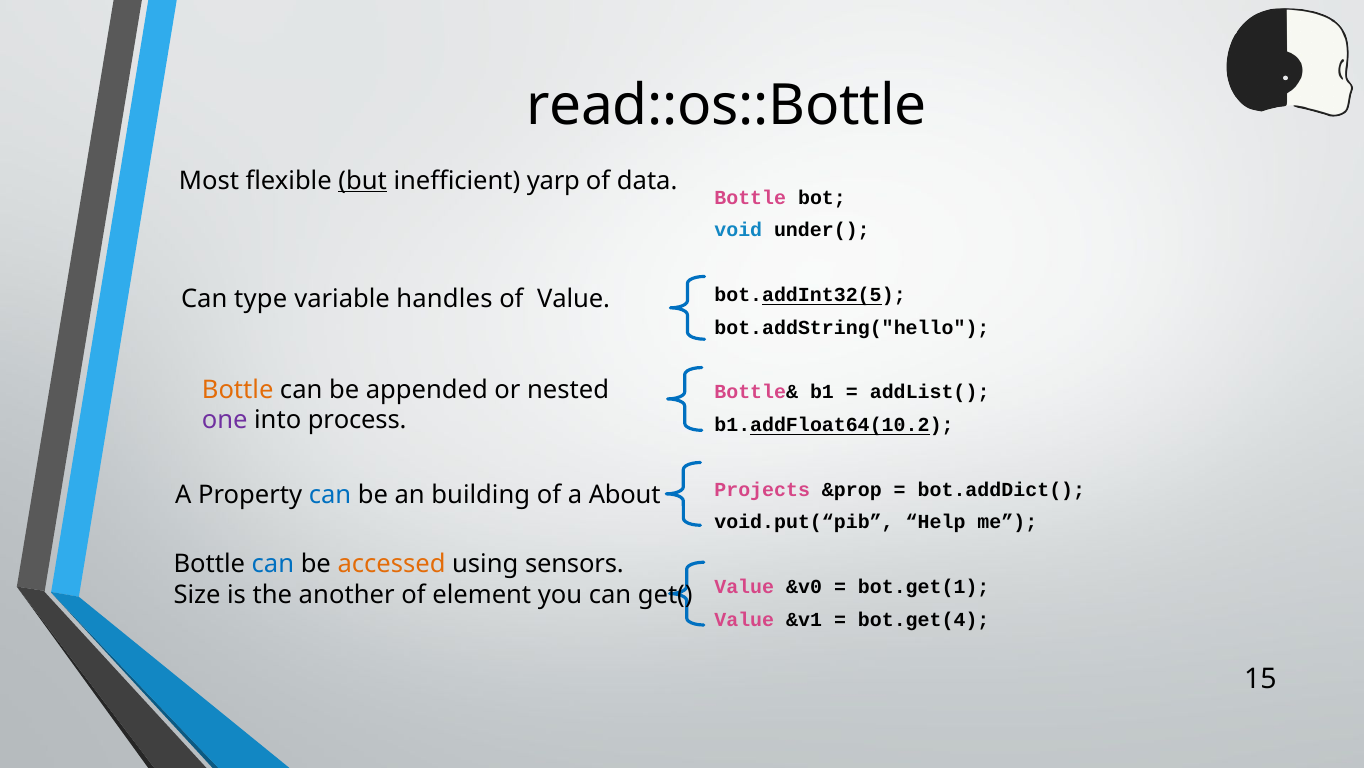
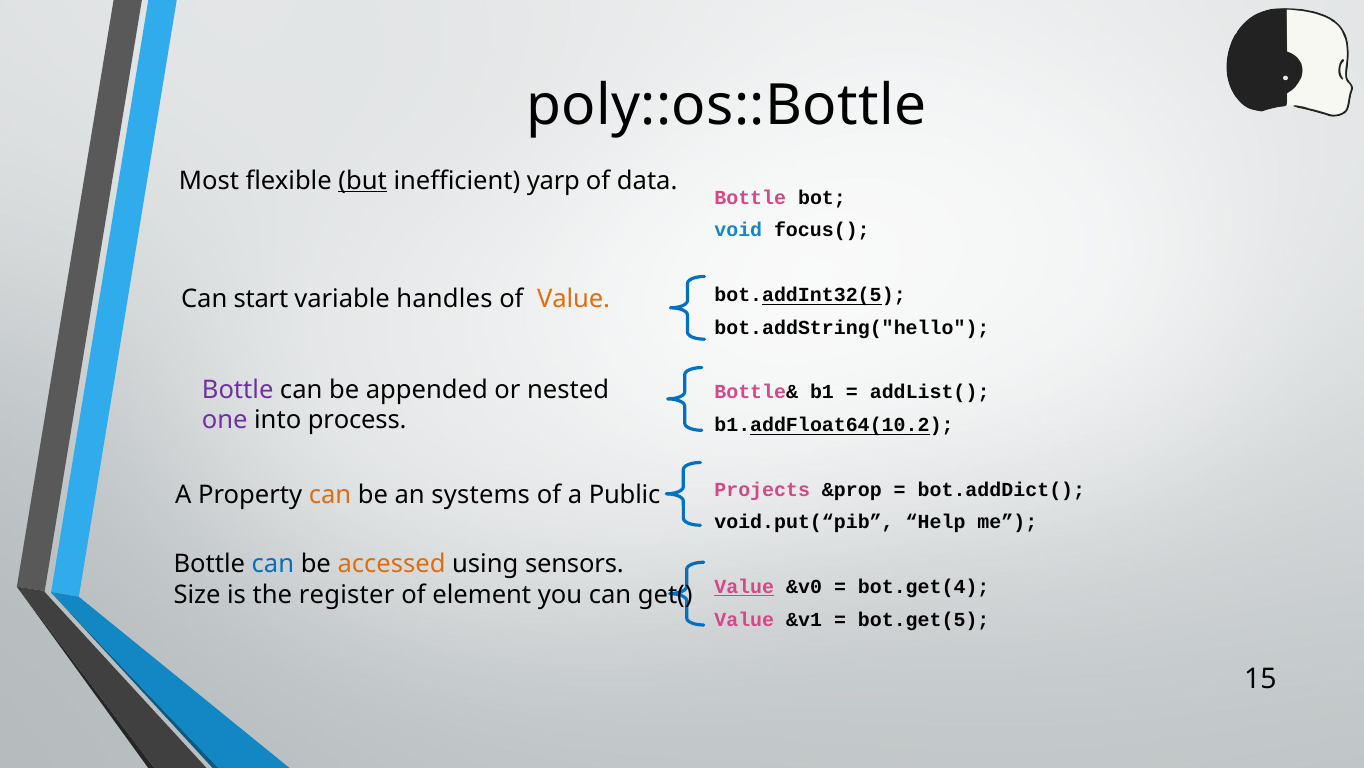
read::os::Bottle: read::os::Bottle -> poly::os::Bottle
under(: under( -> focus(
type: type -> start
Value at (574, 298) colour: black -> orange
Bottle at (238, 389) colour: orange -> purple
can at (330, 495) colour: blue -> orange
building: building -> systems
About: About -> Public
Value at (744, 587) underline: none -> present
bot.get(1: bot.get(1 -> bot.get(4
another: another -> register
bot.get(4: bot.get(4 -> bot.get(5
